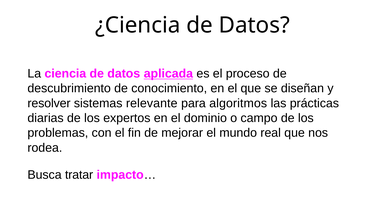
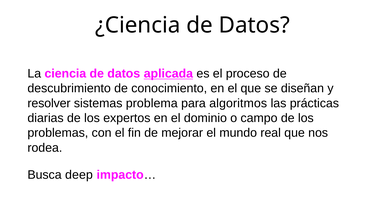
relevante: relevante -> problema
tratar: tratar -> deep
